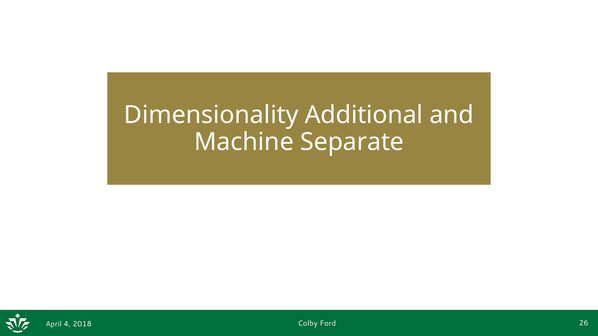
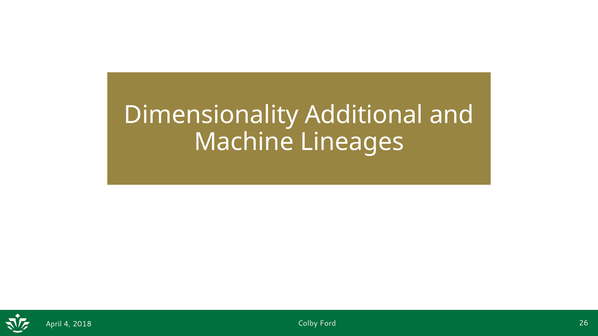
Separate: Separate -> Lineages
